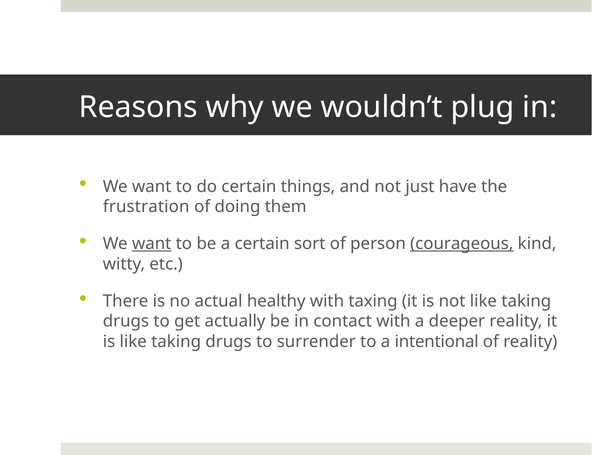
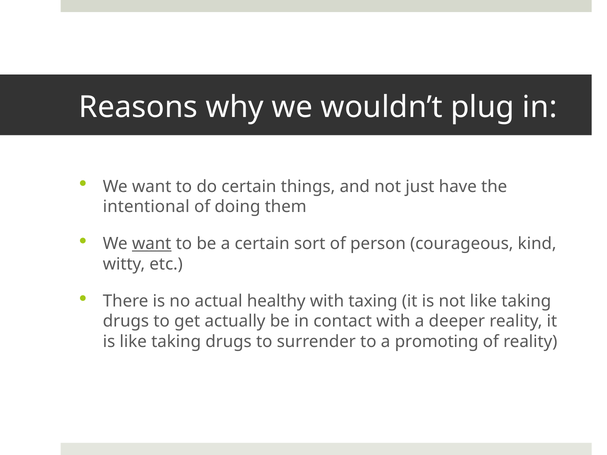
frustration: frustration -> intentional
courageous underline: present -> none
intentional: intentional -> promoting
